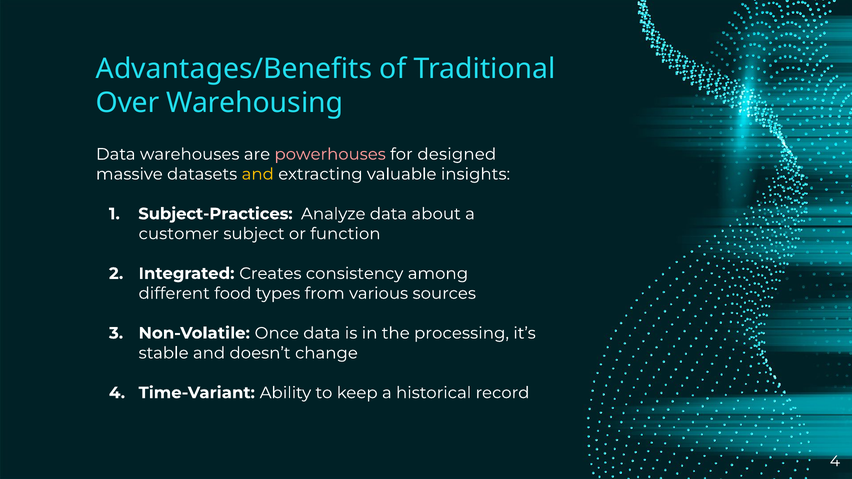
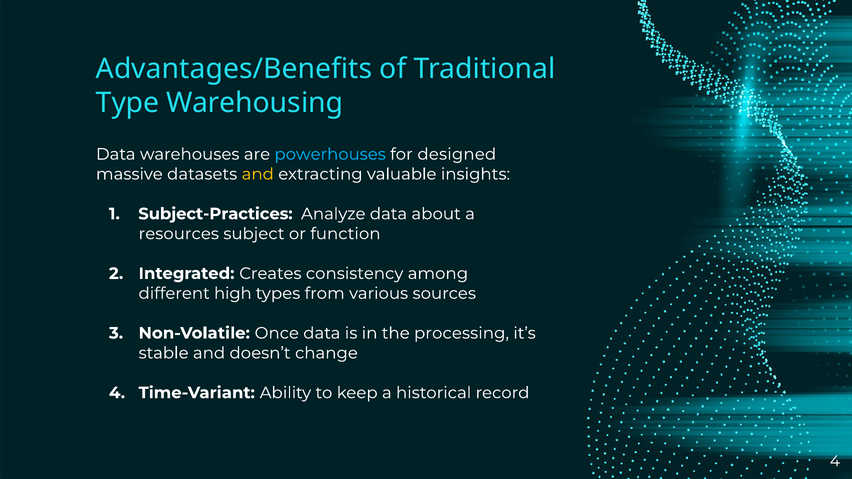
Over: Over -> Type
powerhouses colour: pink -> light blue
customer: customer -> resources
food: food -> high
